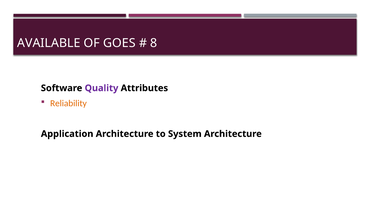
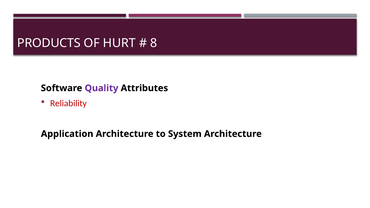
AVAILABLE: AVAILABLE -> PRODUCTS
GOES: GOES -> HURT
Reliability colour: orange -> red
